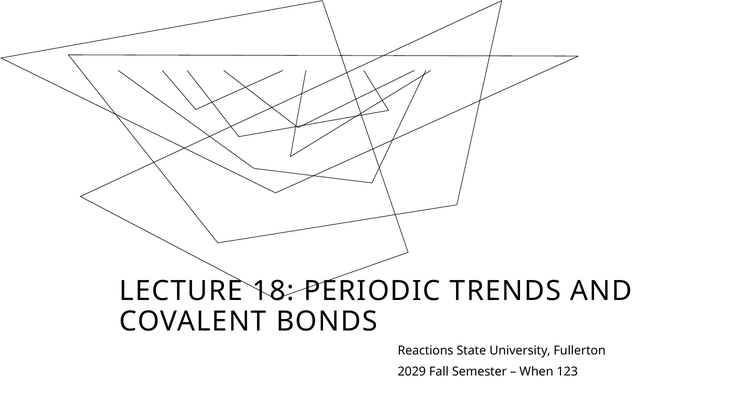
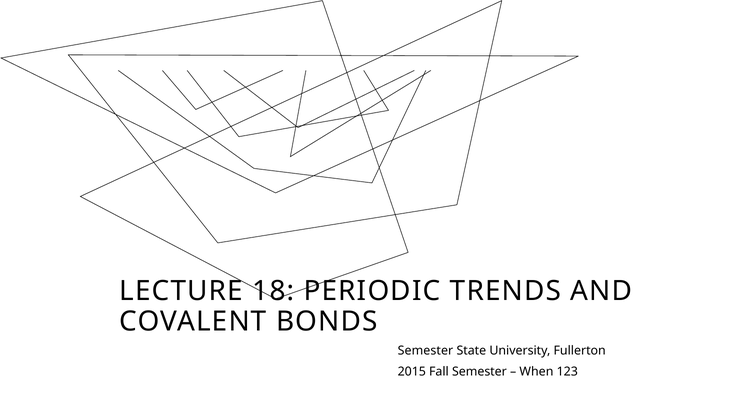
Reactions at (426, 351): Reactions -> Semester
2029: 2029 -> 2015
